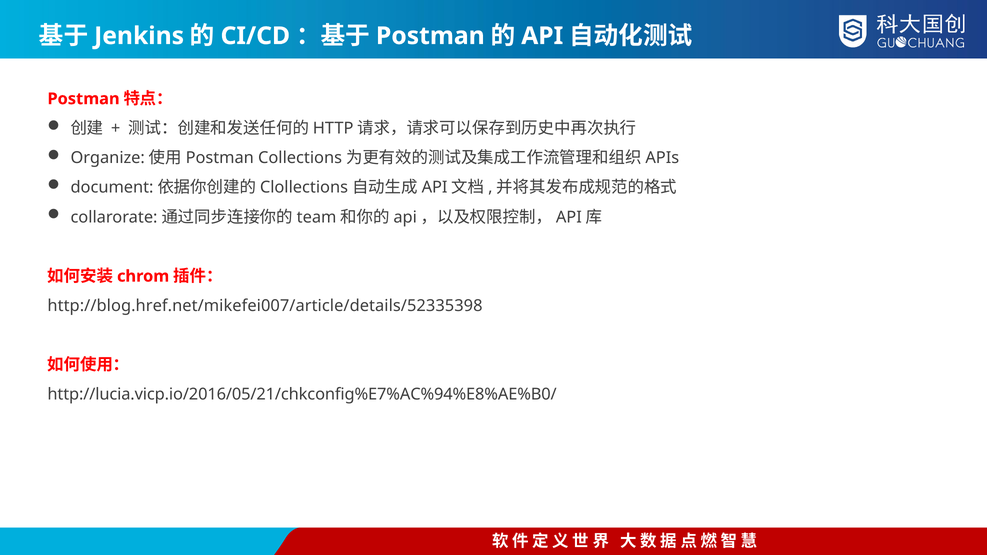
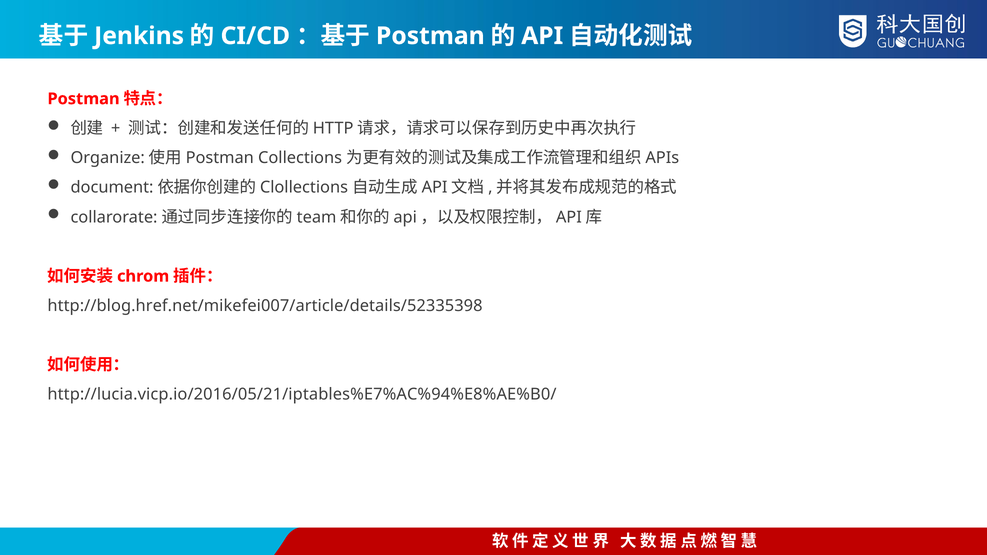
http://lucia.vicp.io/2016/05/21/chkconfig%E7%AC%94%E8%AE%B0/: http://lucia.vicp.io/2016/05/21/chkconfig%E7%AC%94%E8%AE%B0/ -> http://lucia.vicp.io/2016/05/21/iptables%E7%AC%94%E8%AE%B0/
